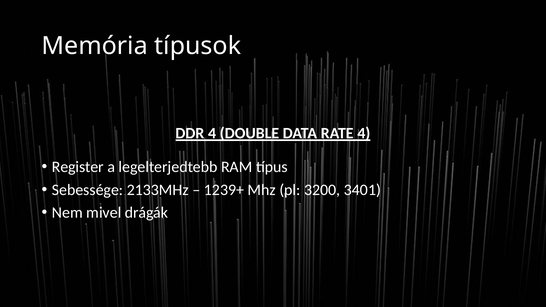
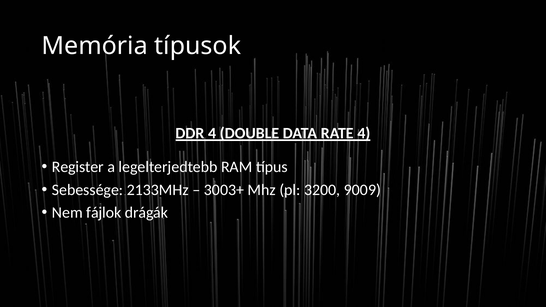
1239+: 1239+ -> 3003+
3401: 3401 -> 9009
mivel: mivel -> fájlok
